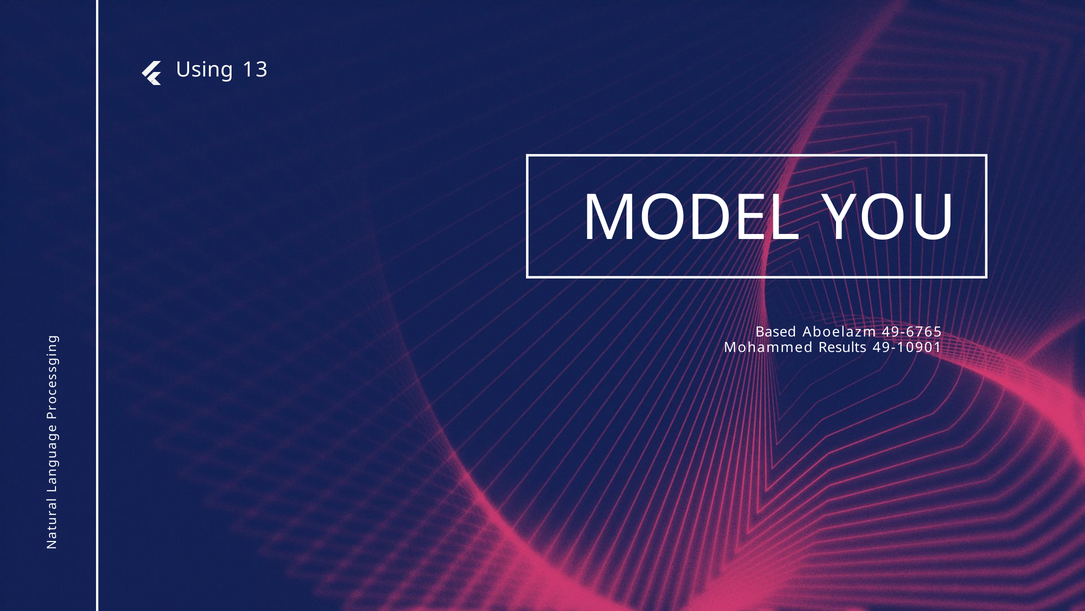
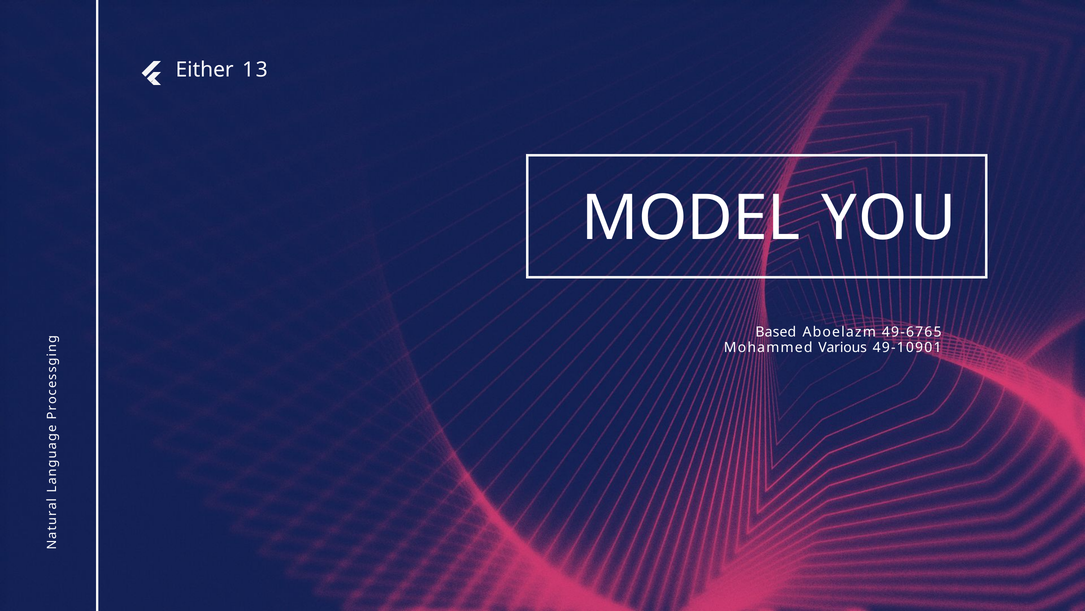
Using: Using -> Either
Results: Results -> Various
